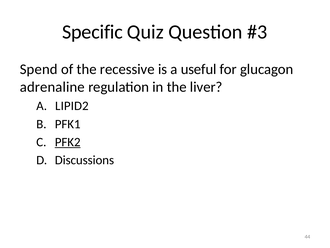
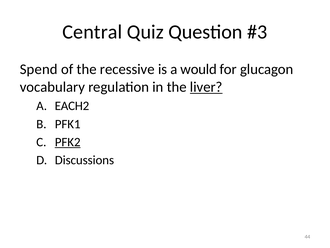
Specific: Specific -> Central
useful: useful -> would
adrenaline: adrenaline -> vocabulary
liver underline: none -> present
LIPID2: LIPID2 -> EACH2
